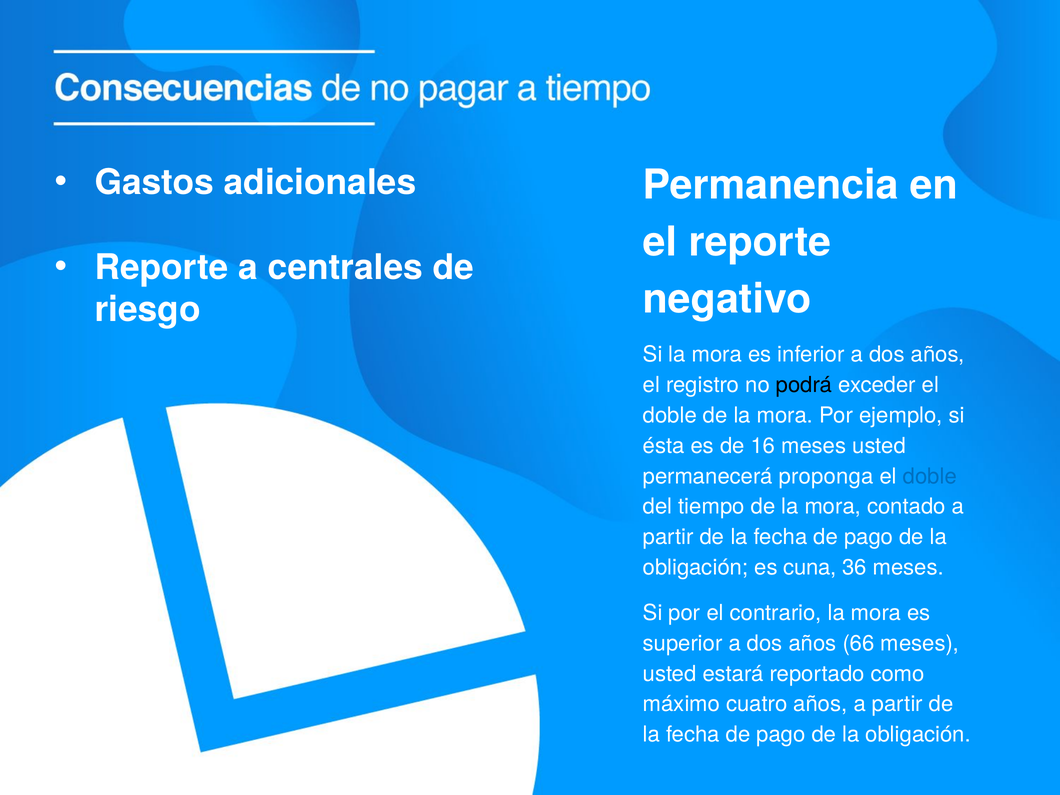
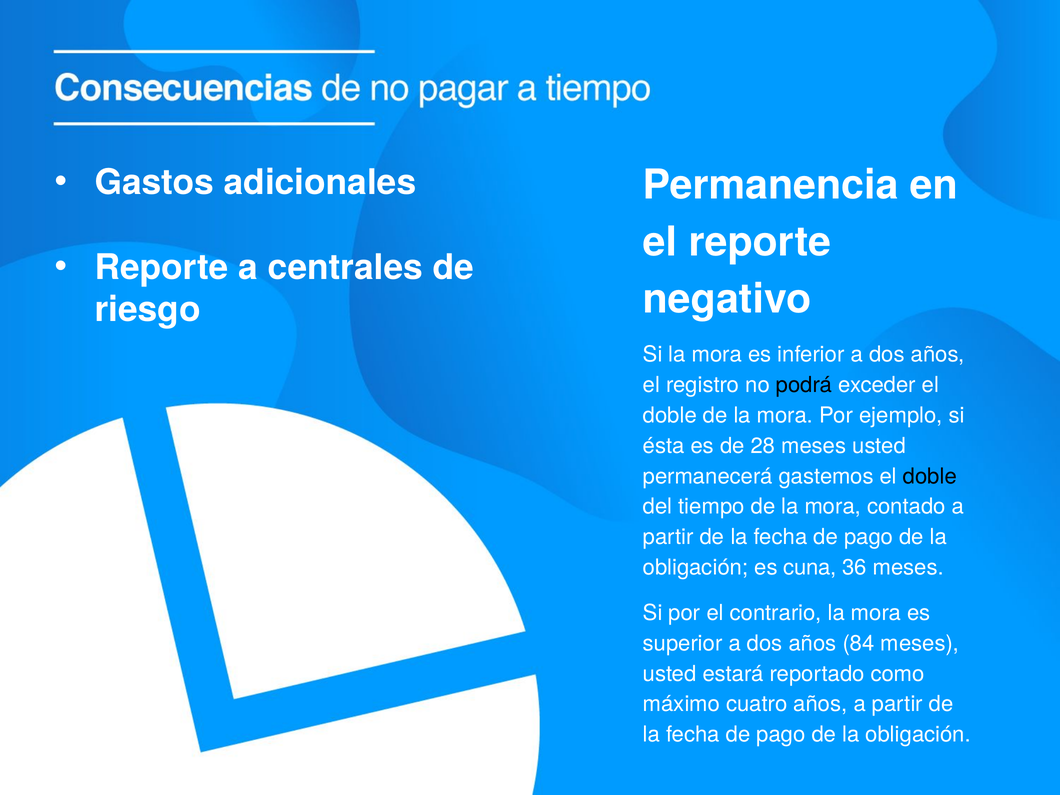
16: 16 -> 28
proponga: proponga -> gastemos
doble at (930, 476) colour: blue -> black
66: 66 -> 84
